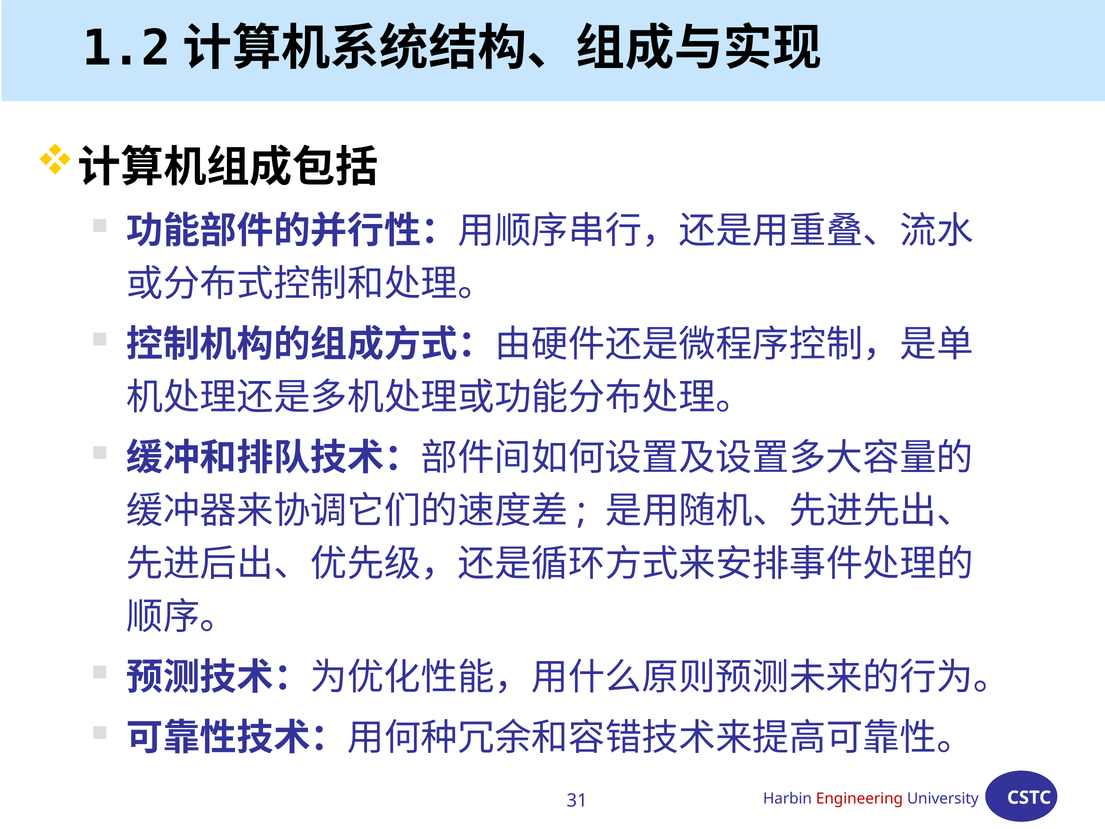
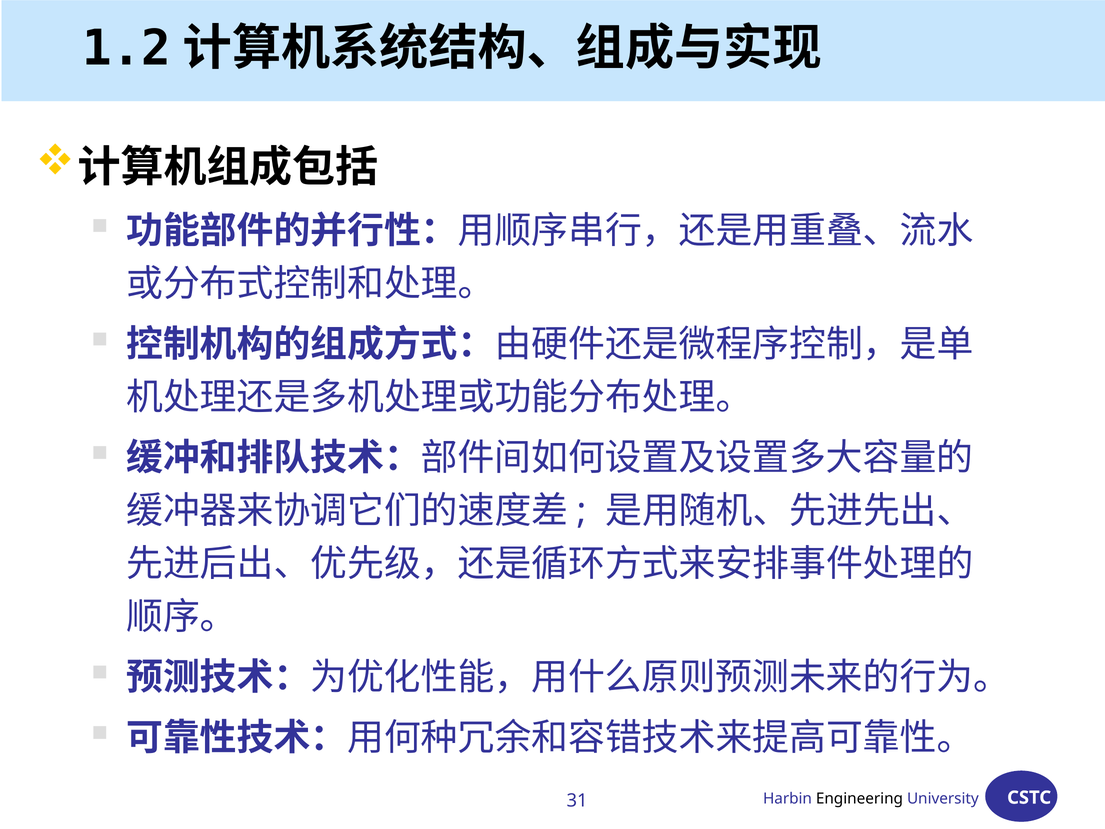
Engineering colour: red -> black
